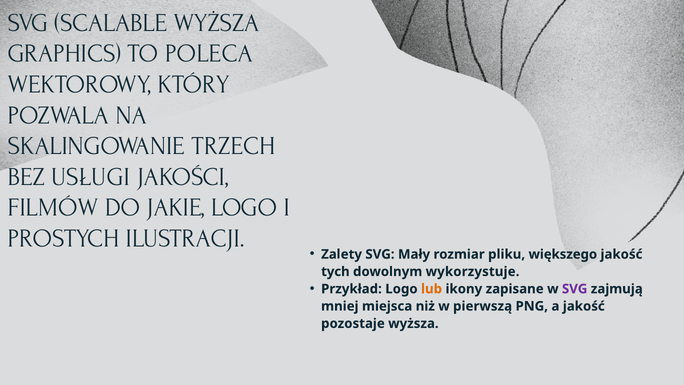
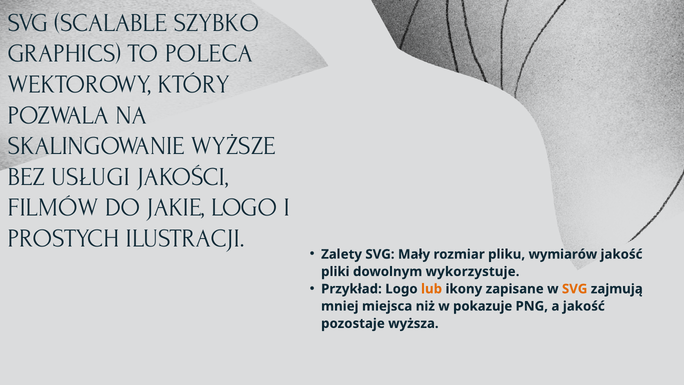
SCALABLE WYŻSZA: WYŻSZA -> SZYBKO
TRZECH: TRZECH -> WYŻSZE
większego: większego -> wymiarów
tych: tych -> pliki
SVG at (575, 289) colour: purple -> orange
pierwszą: pierwszą -> pokazuje
